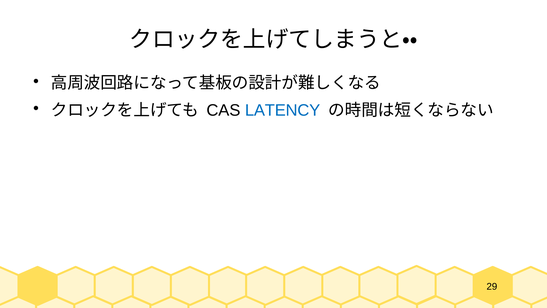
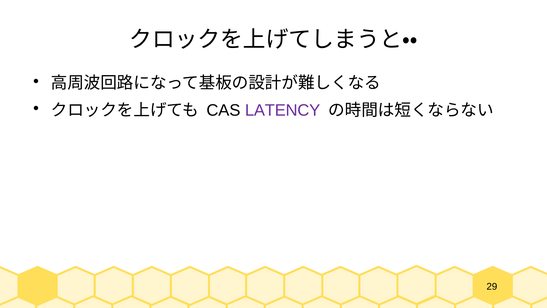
LATENCY colour: blue -> purple
